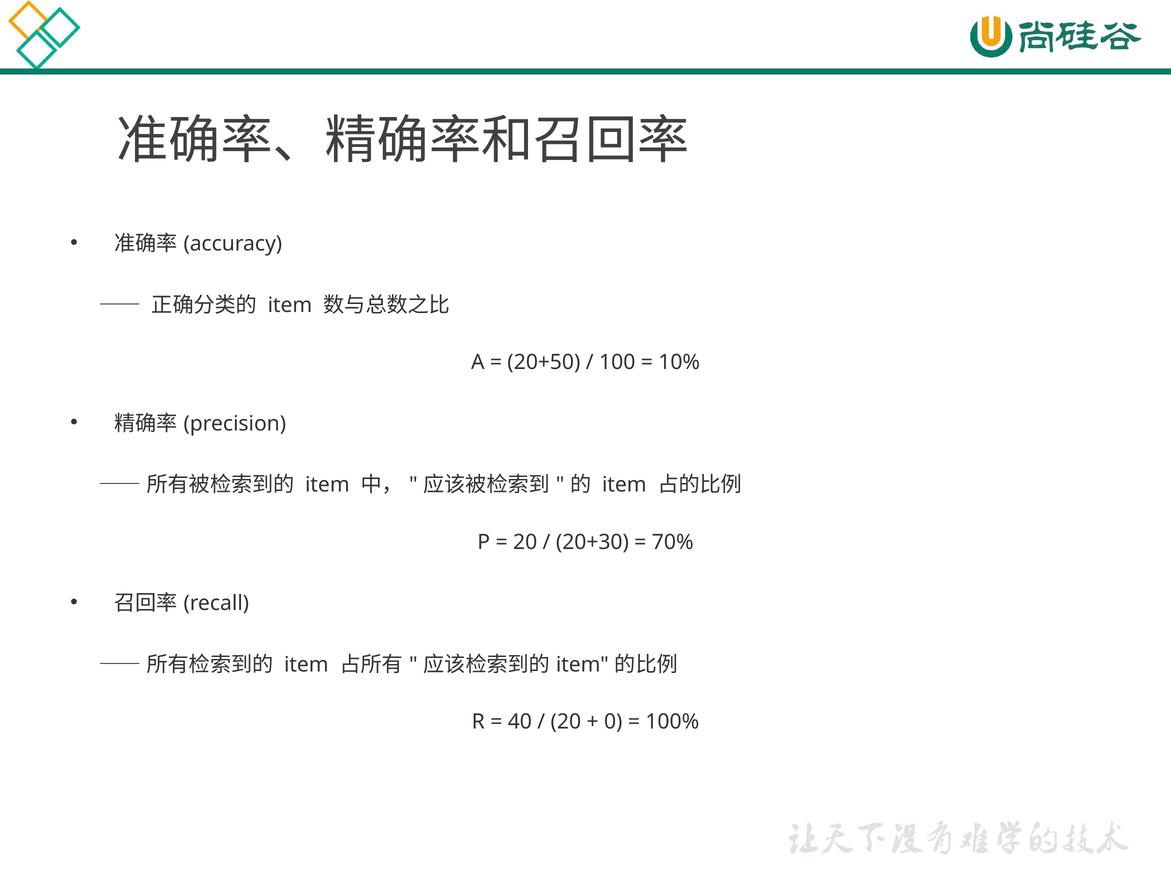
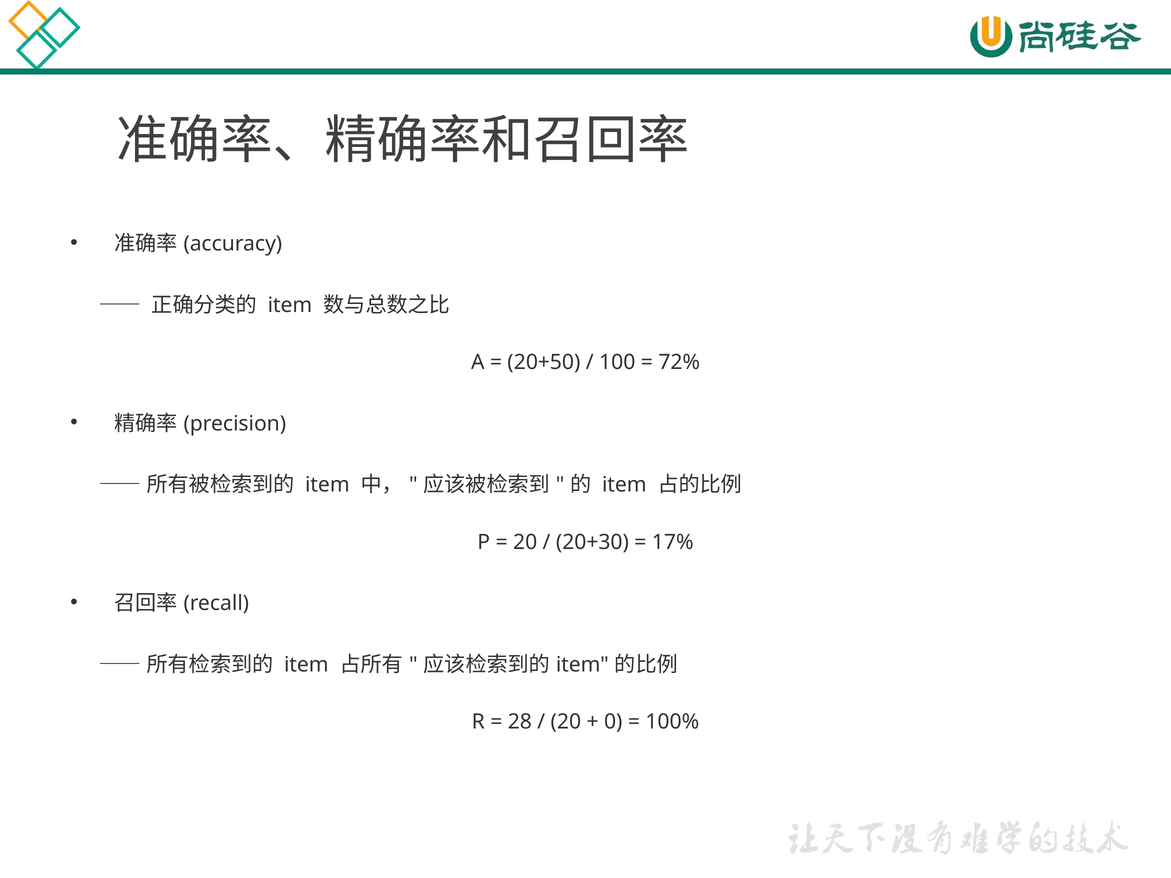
10%: 10% -> 72%
70%: 70% -> 17%
40: 40 -> 28
